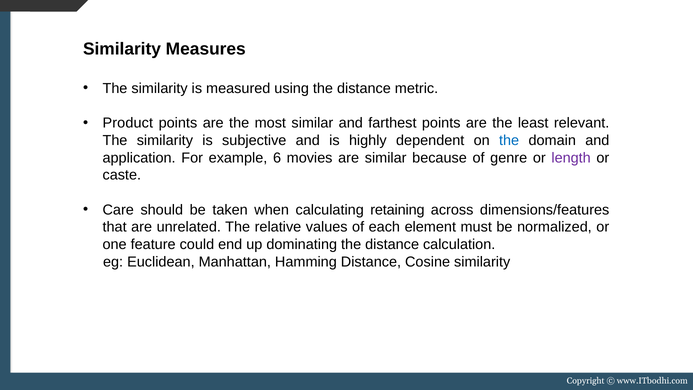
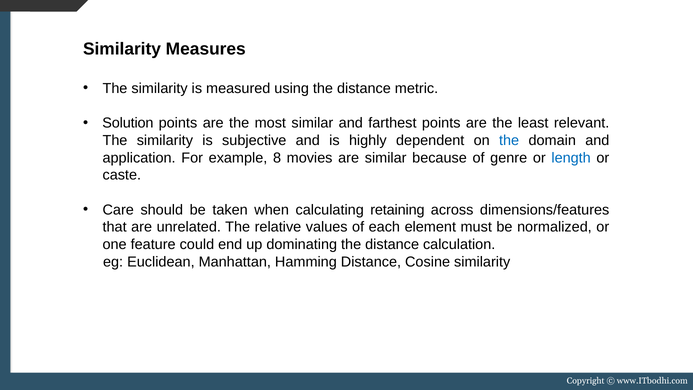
Product: Product -> Solution
6: 6 -> 8
length colour: purple -> blue
